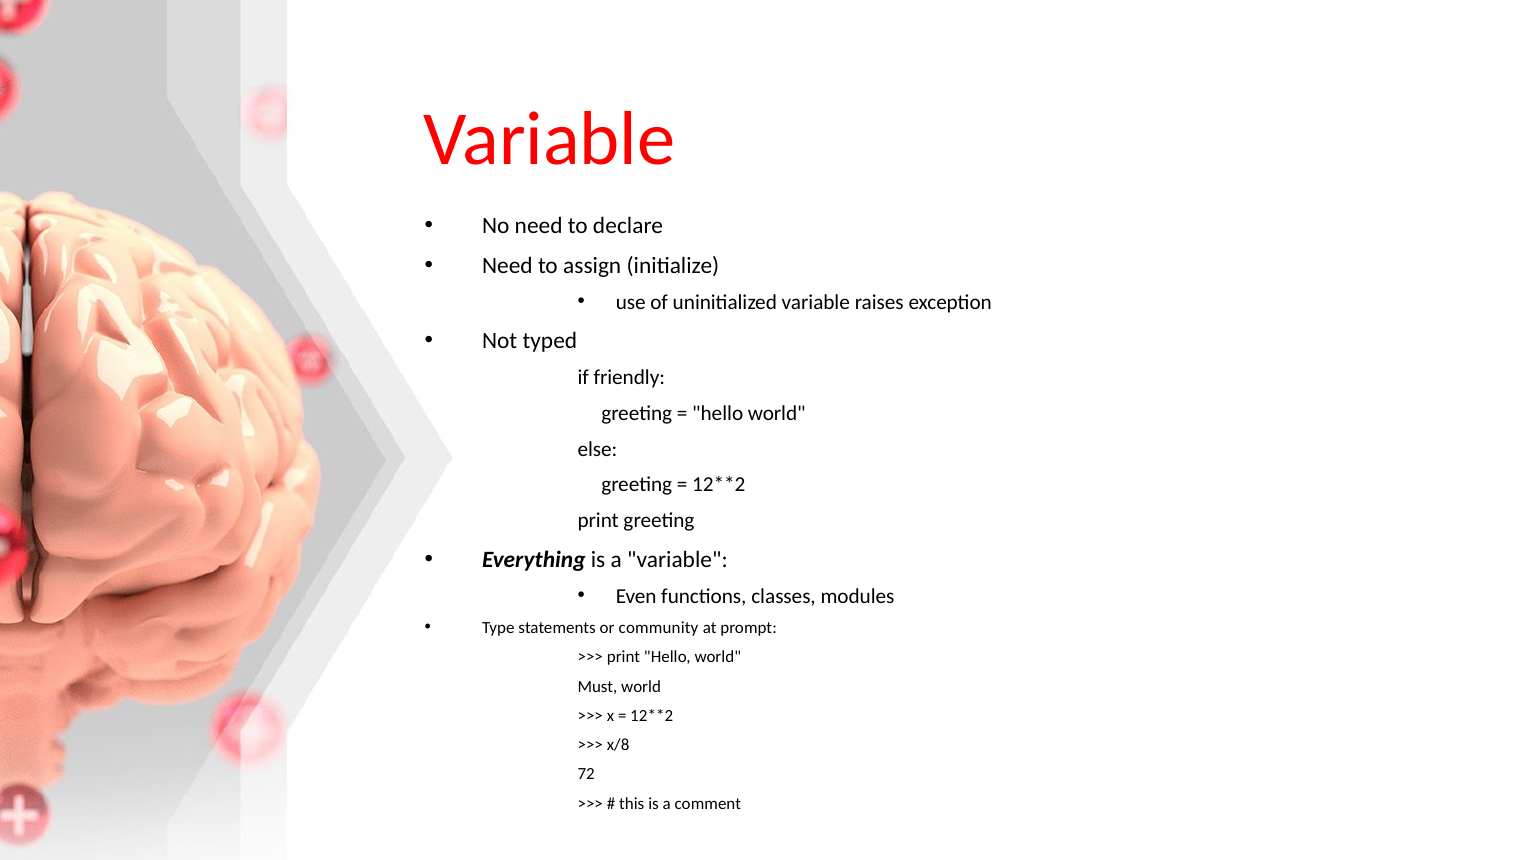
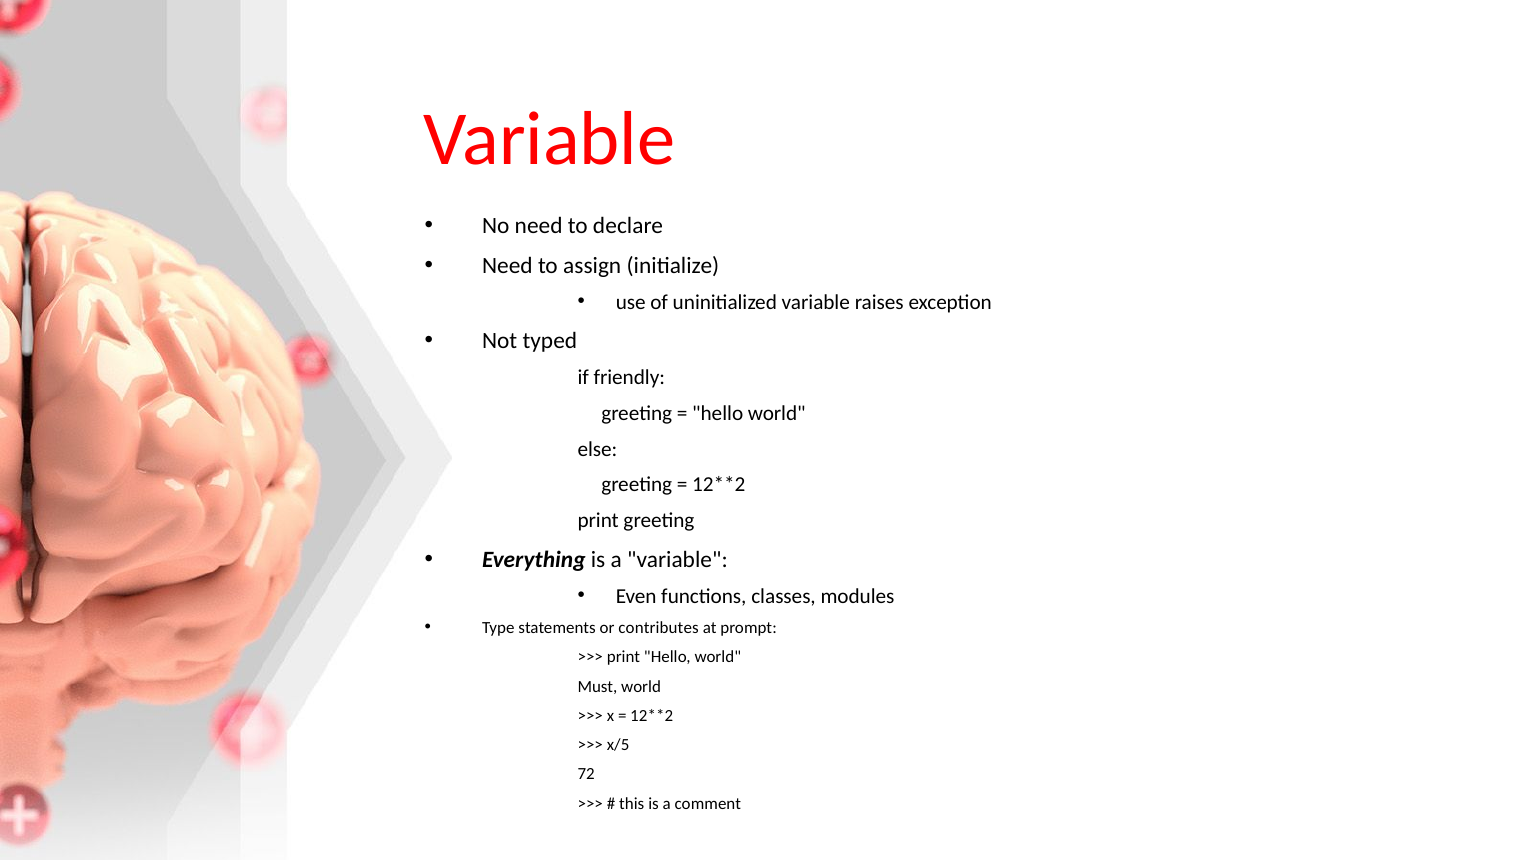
community: community -> contributes
x/8: x/8 -> x/5
